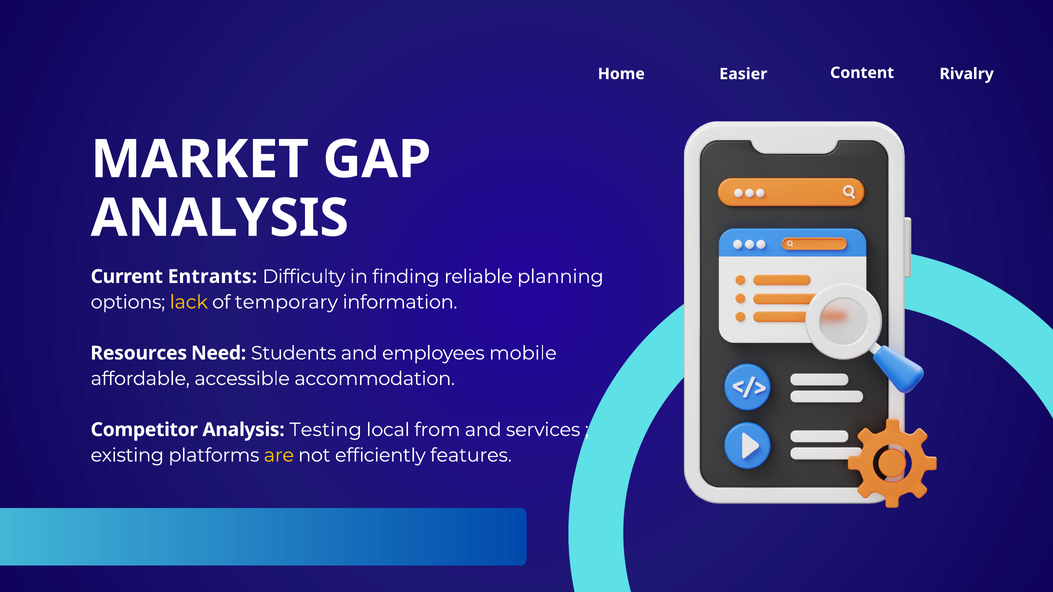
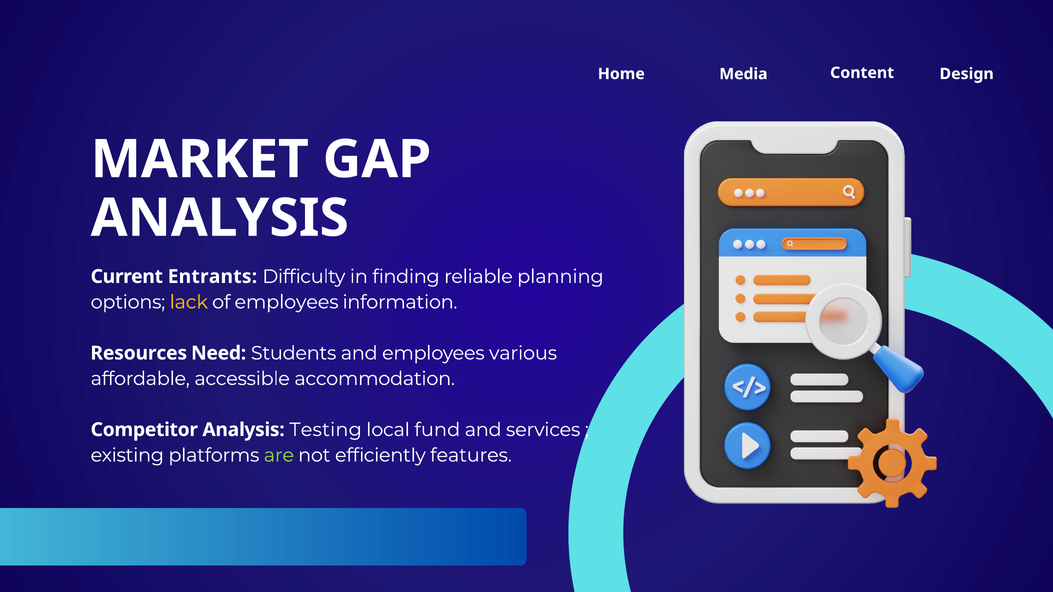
Easier: Easier -> Media
Rivalry: Rivalry -> Design
of temporary: temporary -> employees
mobile: mobile -> various
from: from -> fund
are colour: yellow -> light green
